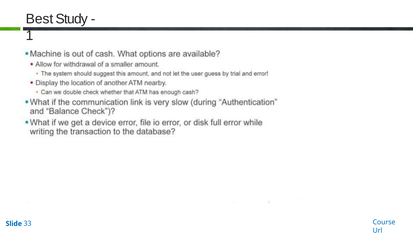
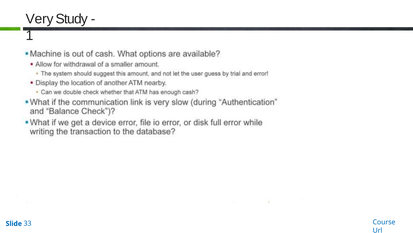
Best: Best -> Very
